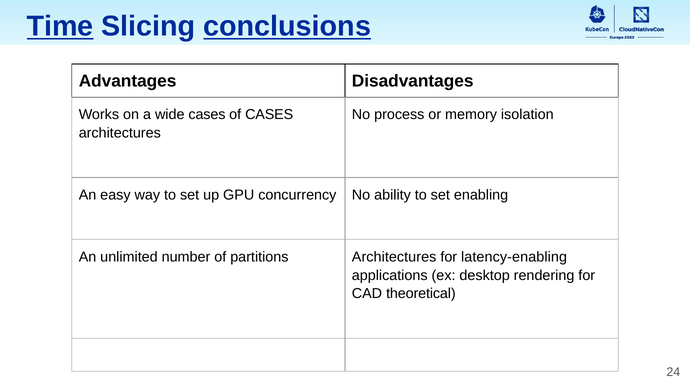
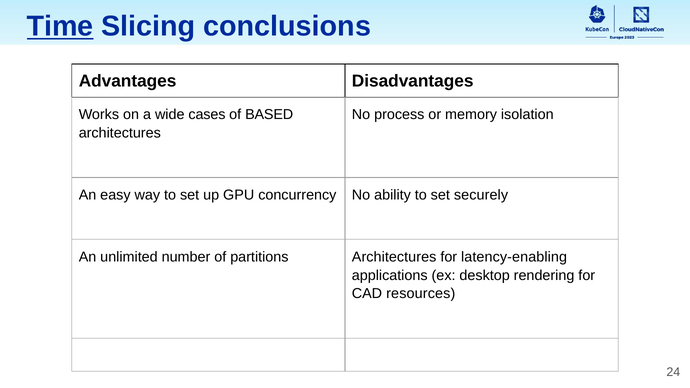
conclusions underline: present -> none
of CASES: CASES -> BASED
enabling: enabling -> securely
theoretical: theoretical -> resources
